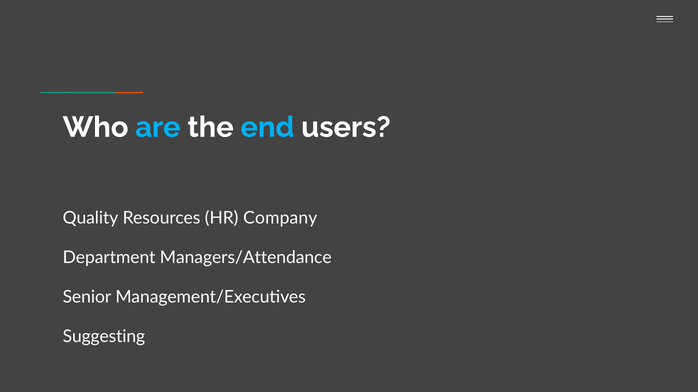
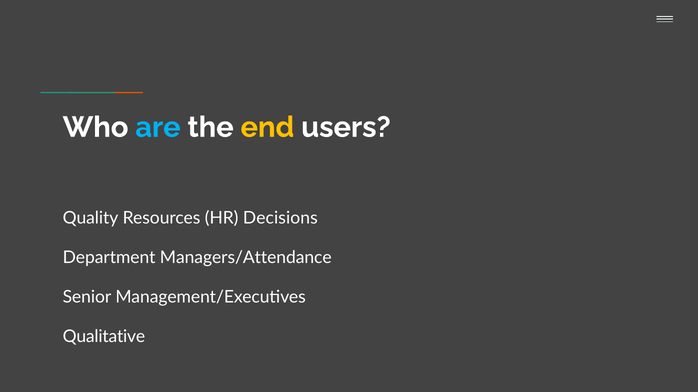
end colour: light blue -> yellow
Company: Company -> Decisions
Suggesting: Suggesting -> Qualitative
